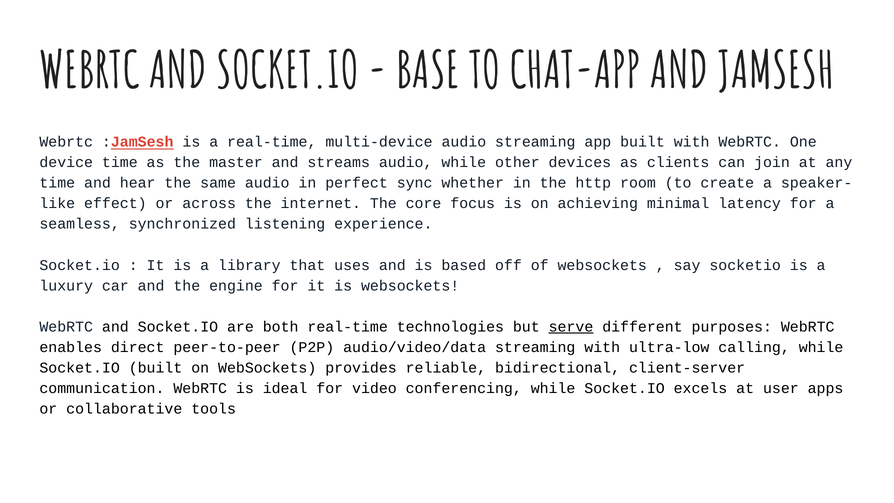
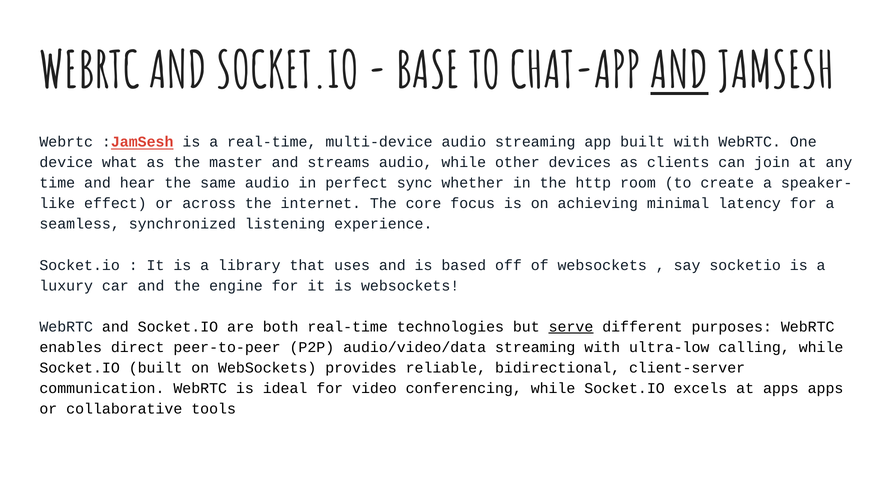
AND at (679, 72) underline: none -> present
device time: time -> what
at user: user -> apps
